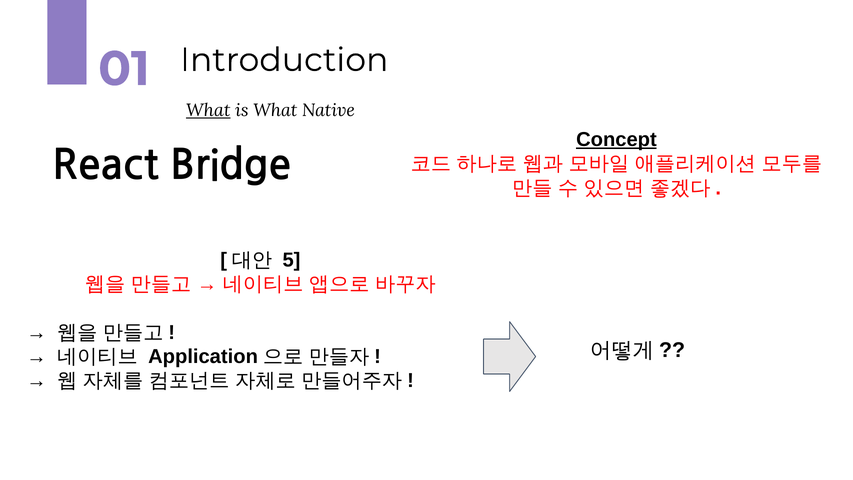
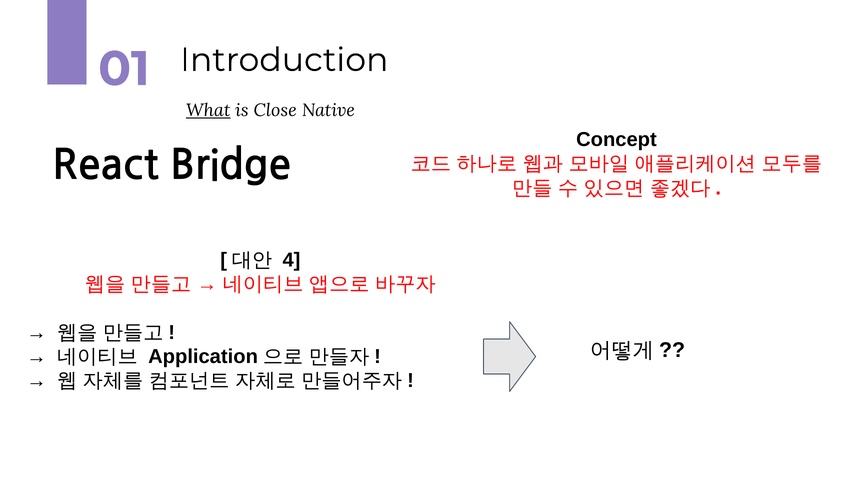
is What: What -> Close
Concept underline: present -> none
5: 5 -> 4
